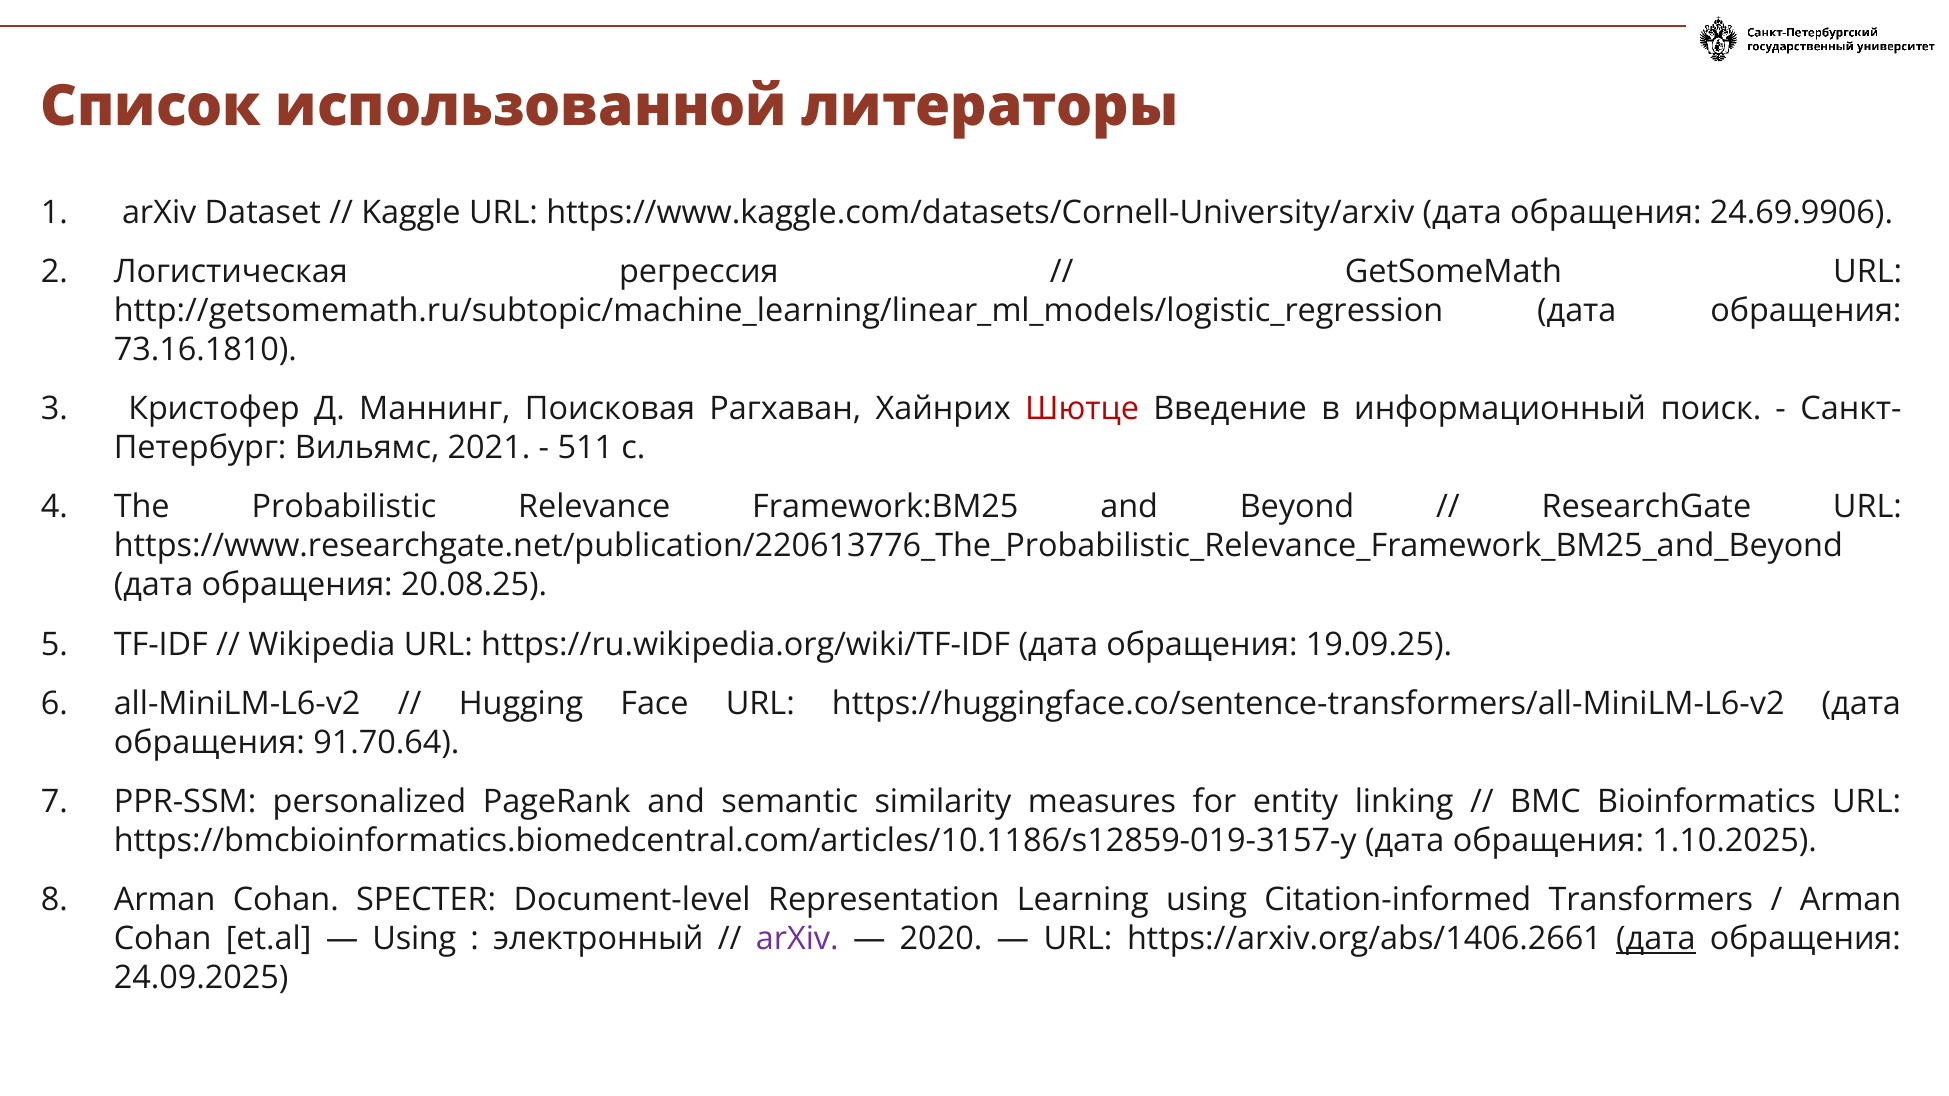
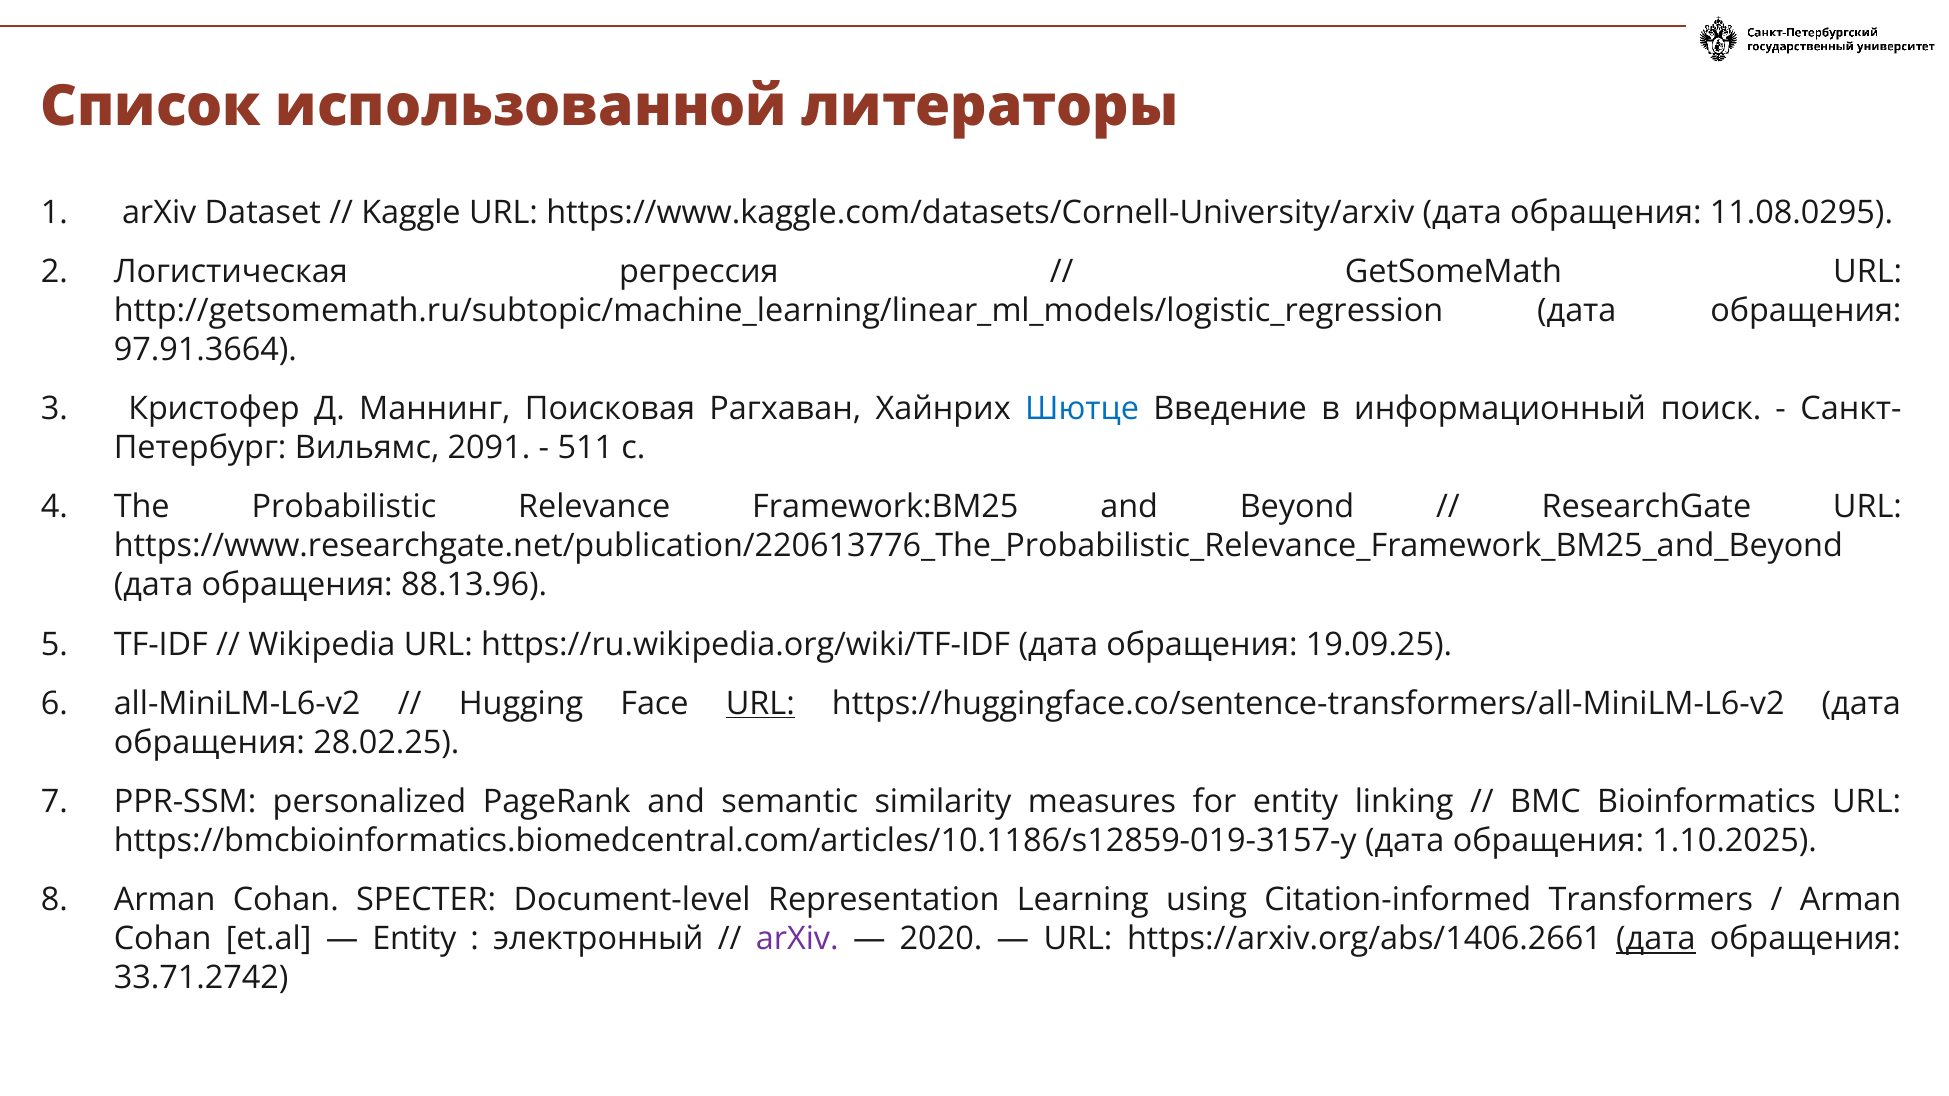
24.69.9906: 24.69.9906 -> 11.08.0295
73.16.1810: 73.16.1810 -> 97.91.3664
Шютце colour: red -> blue
2021: 2021 -> 2091
20.08.25: 20.08.25 -> 88.13.96
URL at (760, 704) underline: none -> present
91.70.64: 91.70.64 -> 28.02.25
Using at (414, 939): Using -> Entity
24.09.2025: 24.09.2025 -> 33.71.2742
